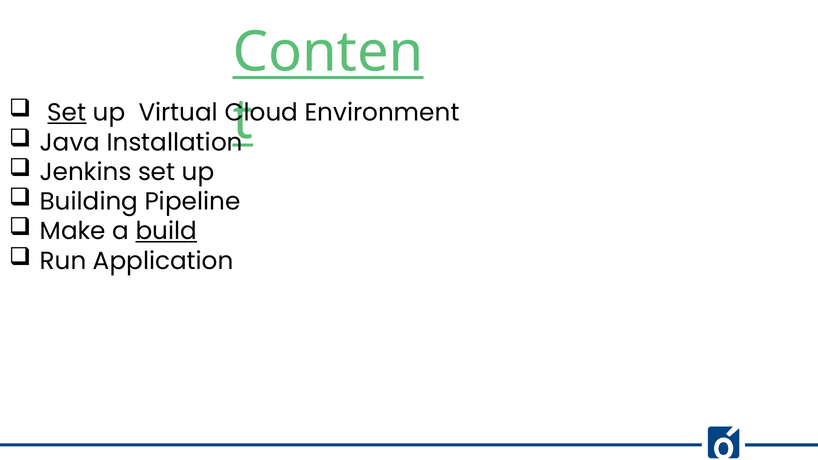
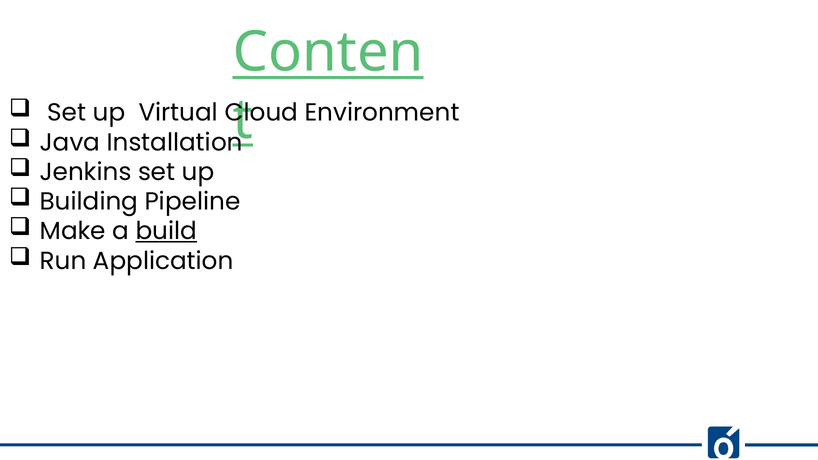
Set at (67, 113) underline: present -> none
